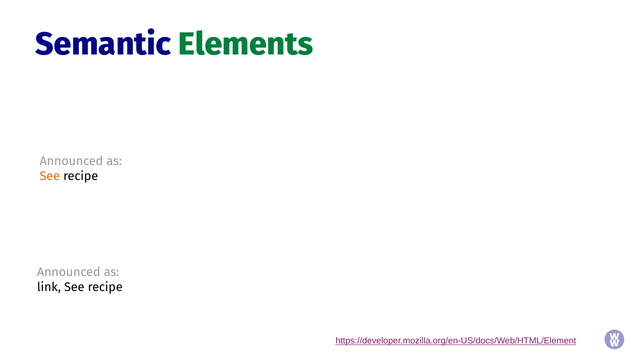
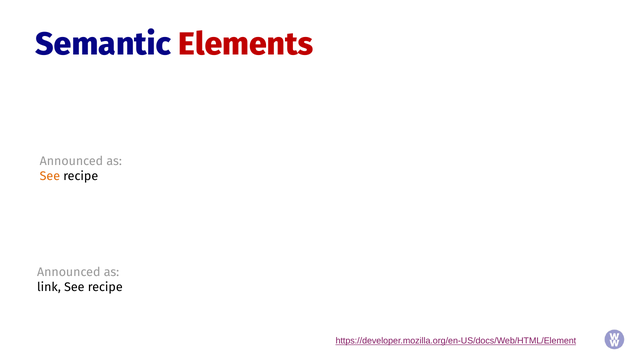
Elements colour: green -> red
